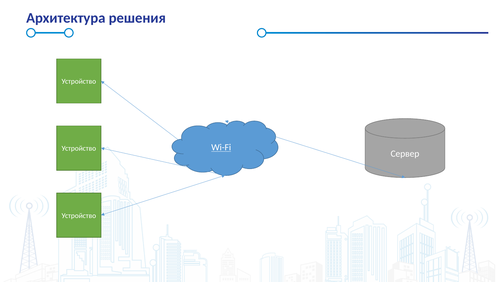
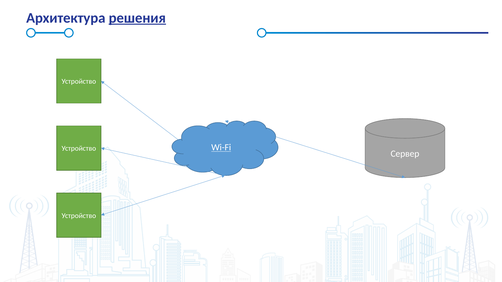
решения underline: none -> present
